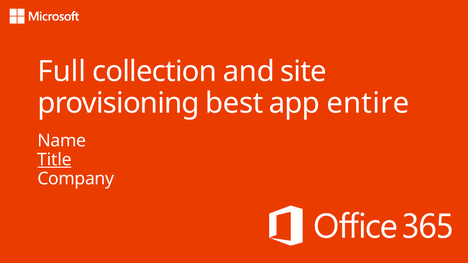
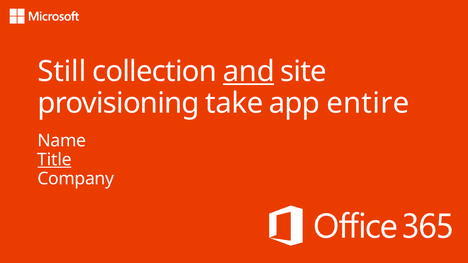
Full: Full -> Still
and underline: none -> present
best: best -> take
